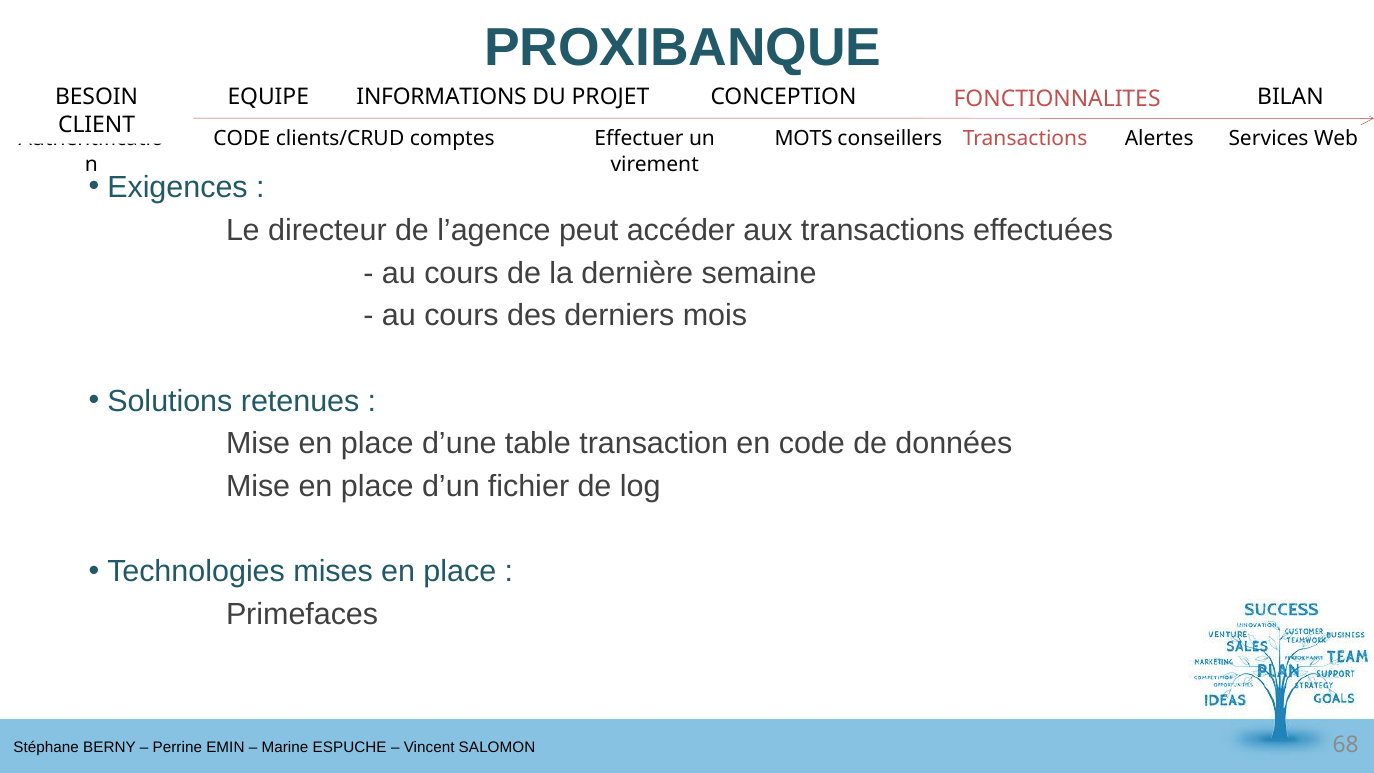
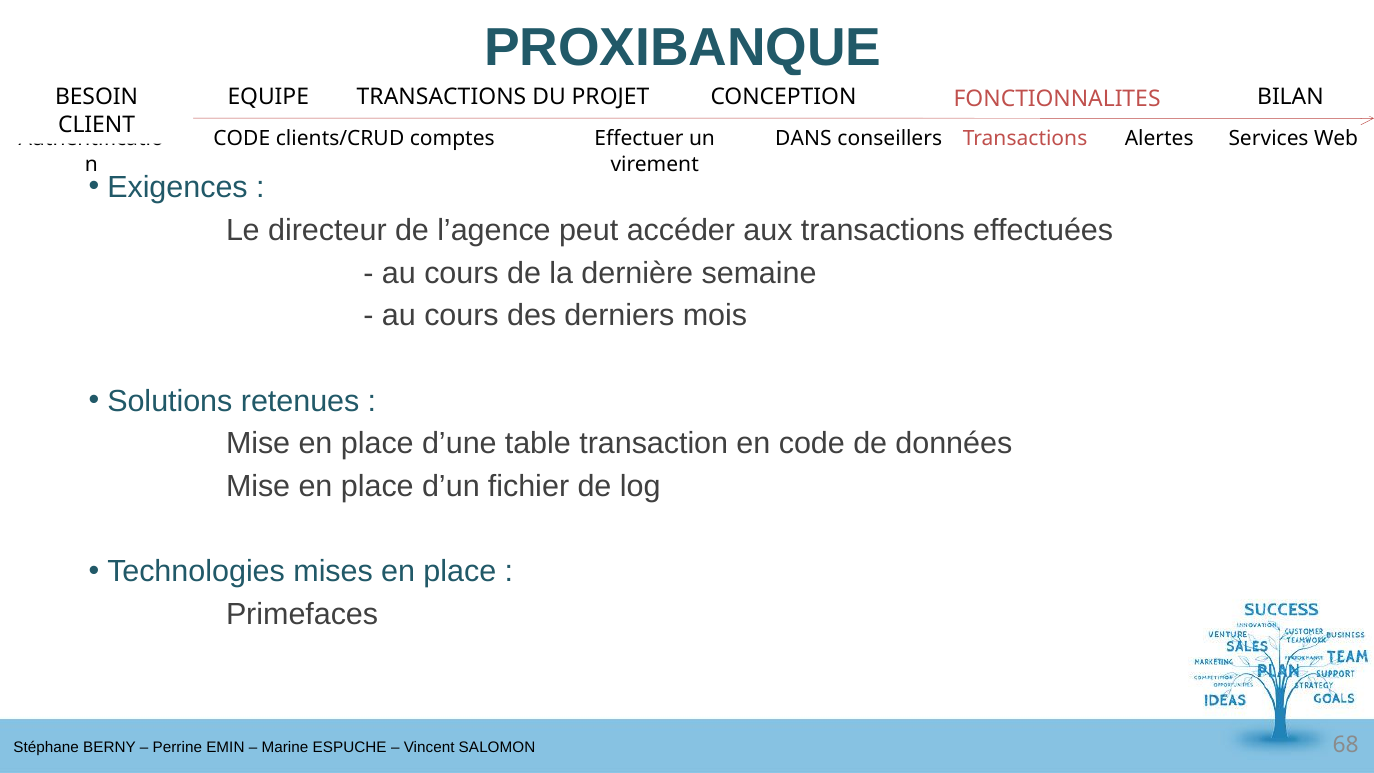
INFORMATIONS at (442, 97): INFORMATIONS -> TRANSACTIONS
MOTS: MOTS -> DANS
